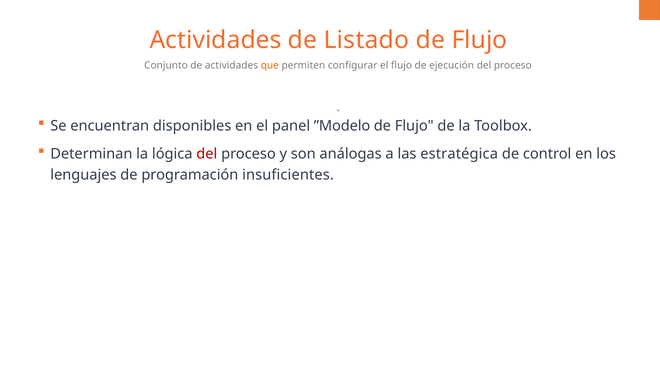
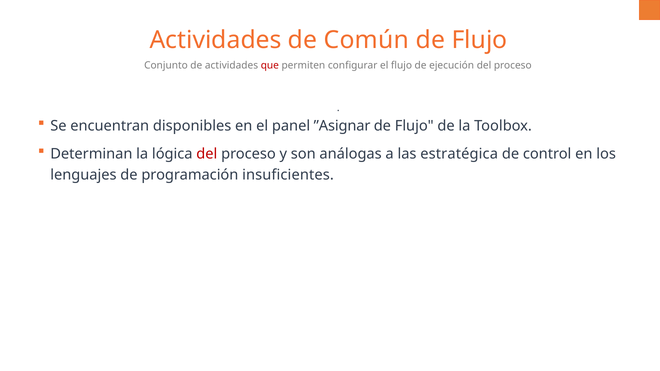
Listado: Listado -> Común
que colour: orange -> red
”Modelo: ”Modelo -> ”Asignar
